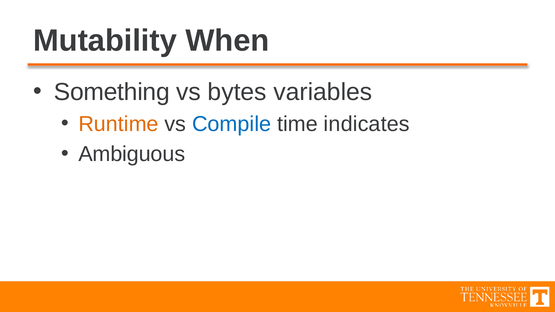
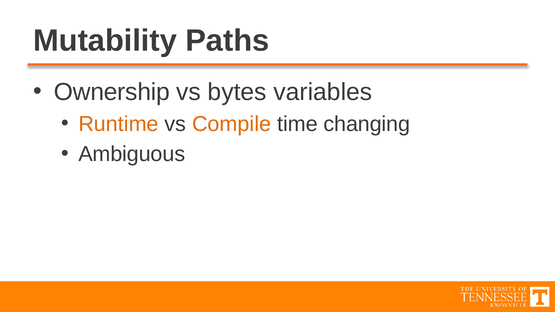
When: When -> Paths
Something: Something -> Ownership
Compile colour: blue -> orange
indicates: indicates -> changing
